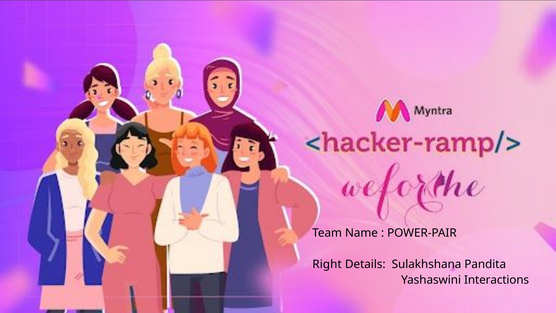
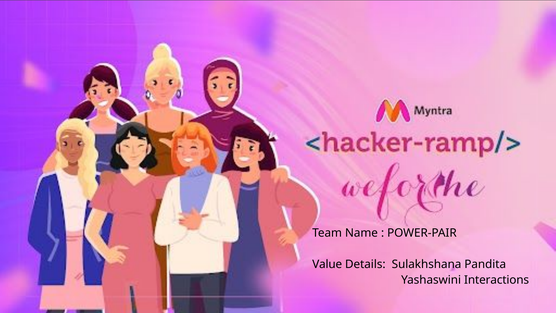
Right: Right -> Value
